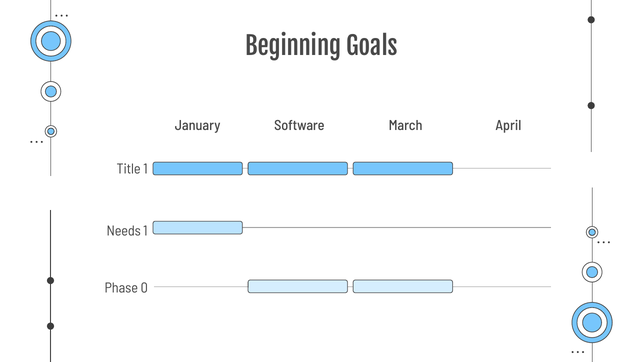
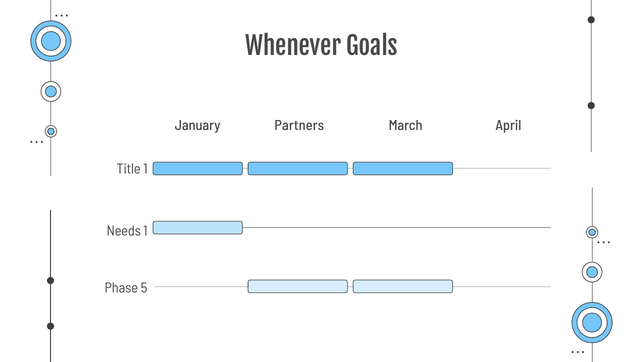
Beginning: Beginning -> Whenever
Software: Software -> Partners
0: 0 -> 5
